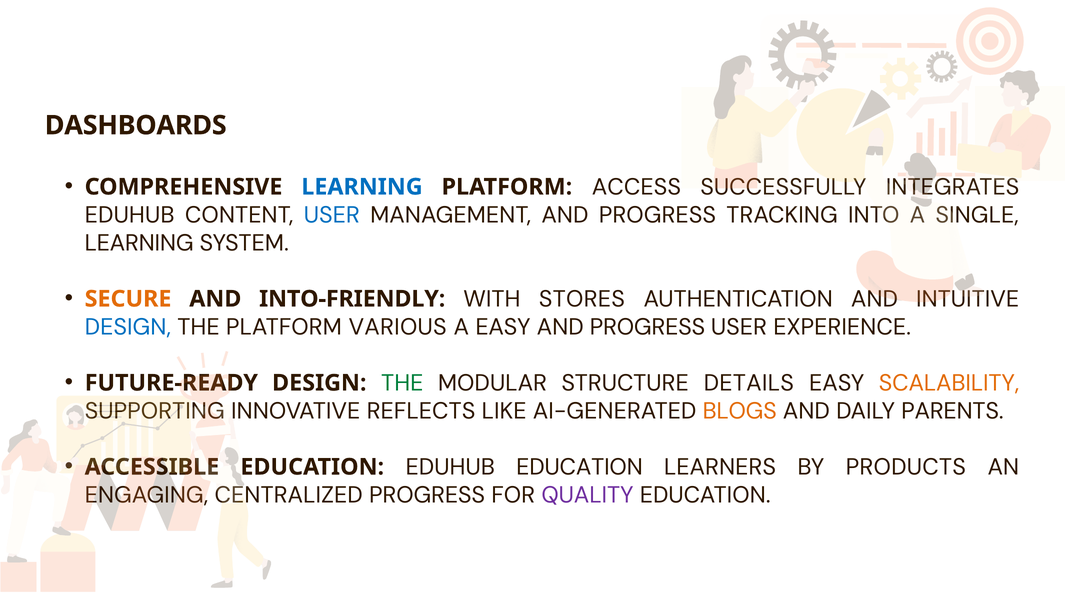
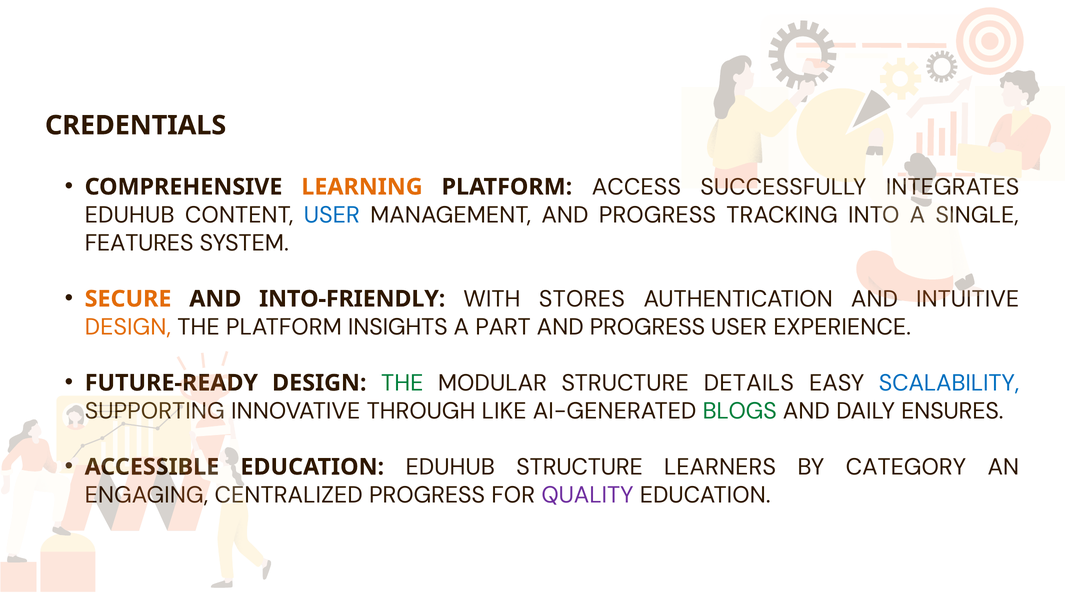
DASHBOARDS: DASHBOARDS -> CREDENTIALS
LEARNING at (362, 187) colour: blue -> orange
LEARNING at (139, 243): LEARNING -> FEATURES
DESIGN at (128, 327) colour: blue -> orange
VARIOUS: VARIOUS -> INSIGHTS
A EASY: EASY -> PART
SCALABILITY colour: orange -> blue
REFLECTS: REFLECTS -> THROUGH
BLOGS colour: orange -> green
PARENTS: PARENTS -> ENSURES
EDUHUB EDUCATION: EDUCATION -> STRUCTURE
PRODUCTS: PRODUCTS -> CATEGORY
